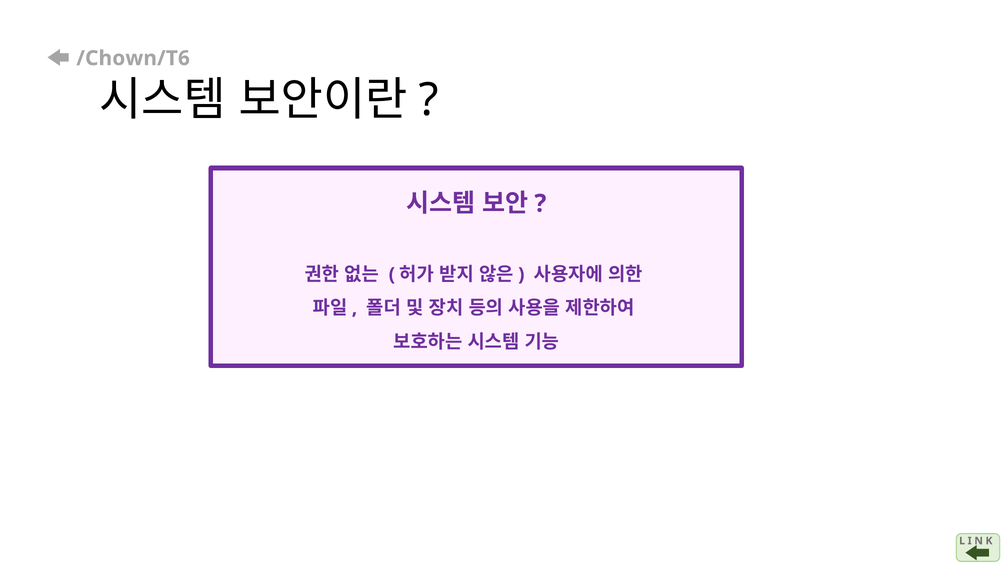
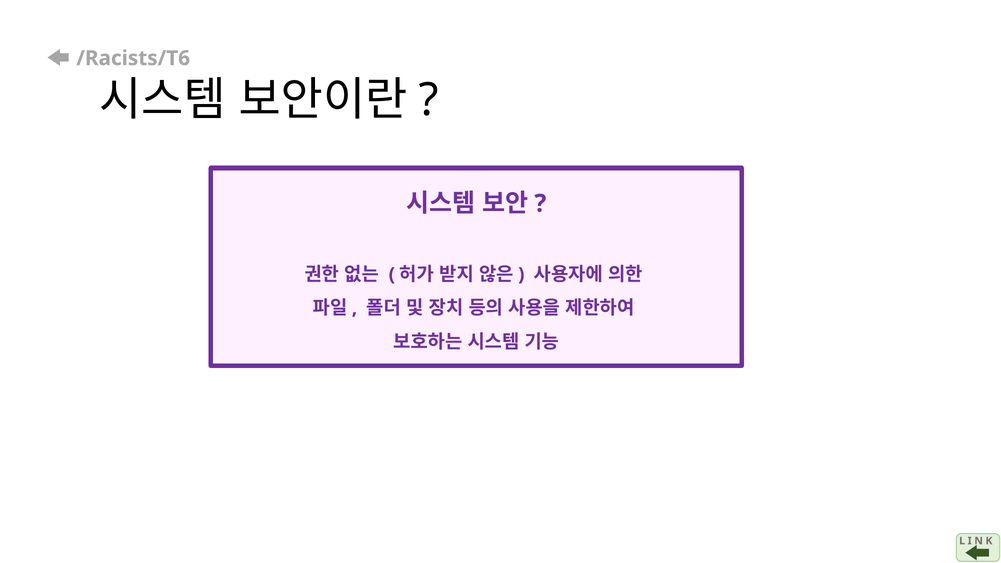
/Chown/T6: /Chown/T6 -> /Racists/T6
